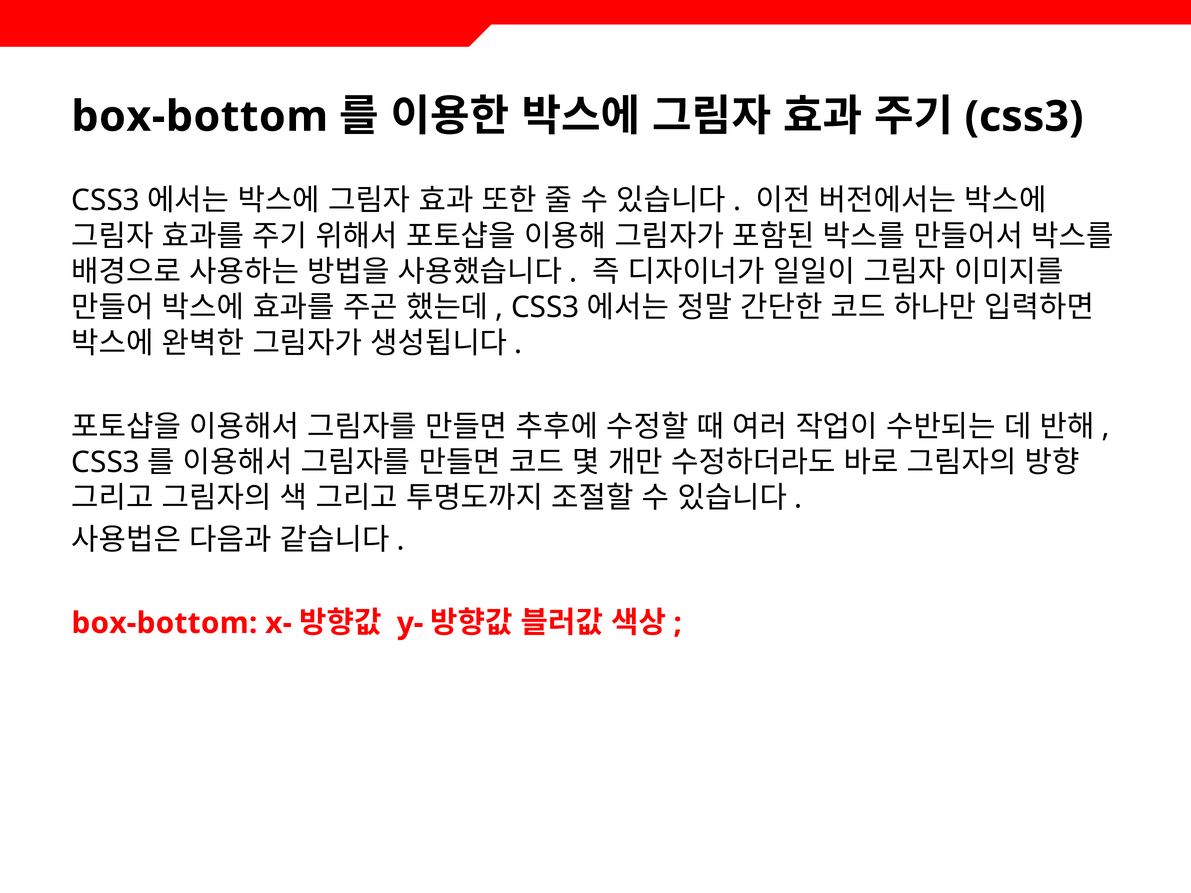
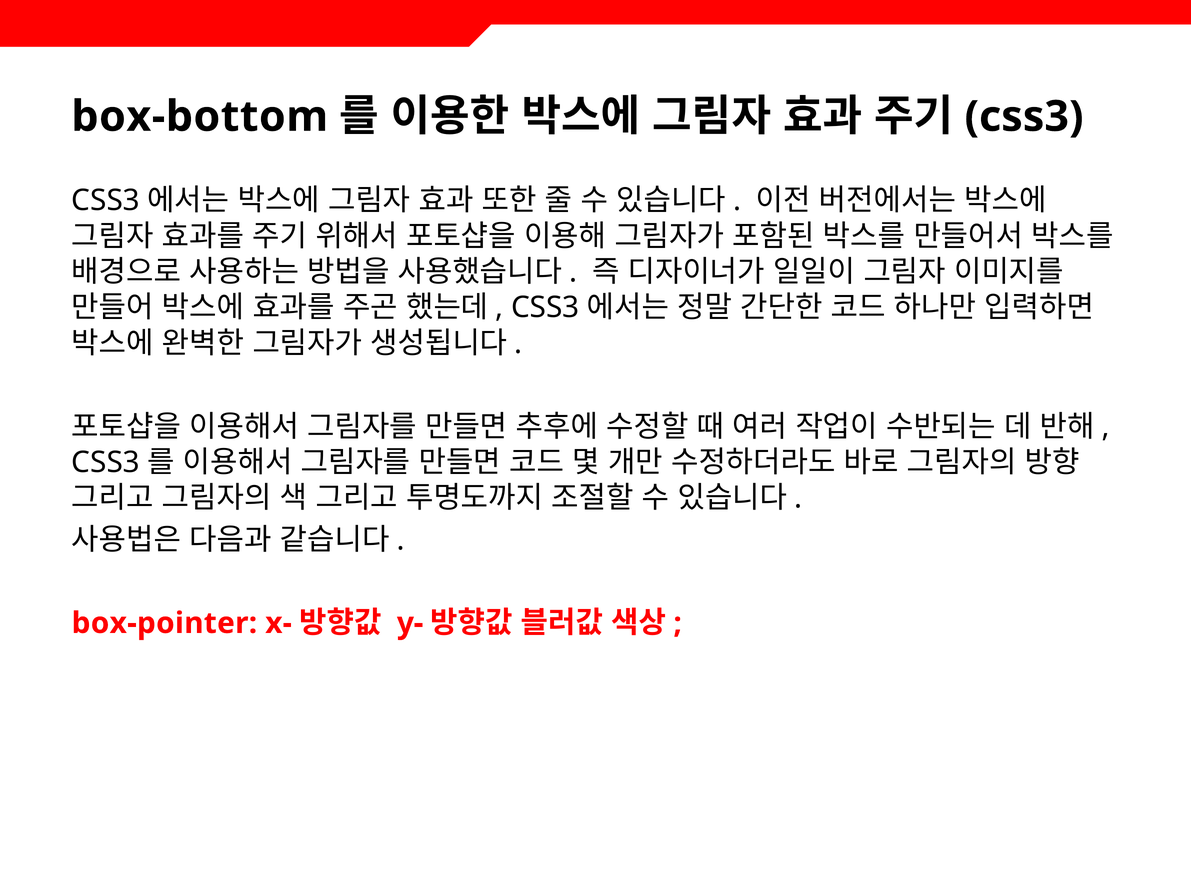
box-bottom at (164, 623): box-bottom -> box-pointer
